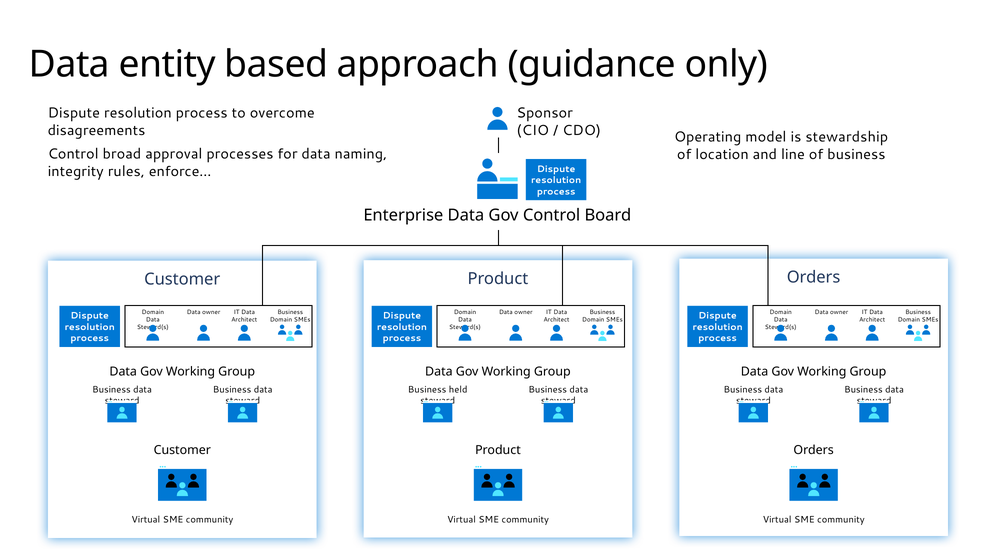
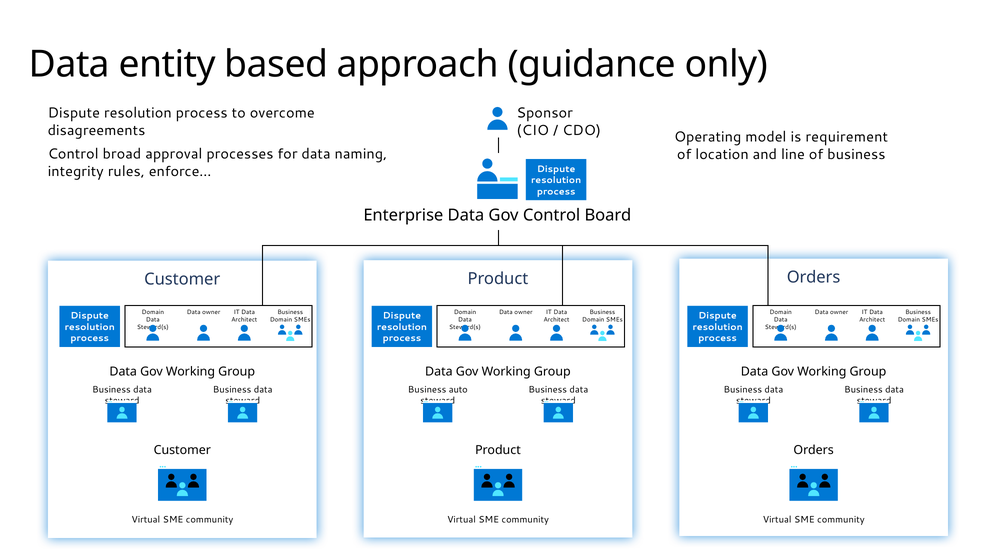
stewardship: stewardship -> requirement
held: held -> auto
